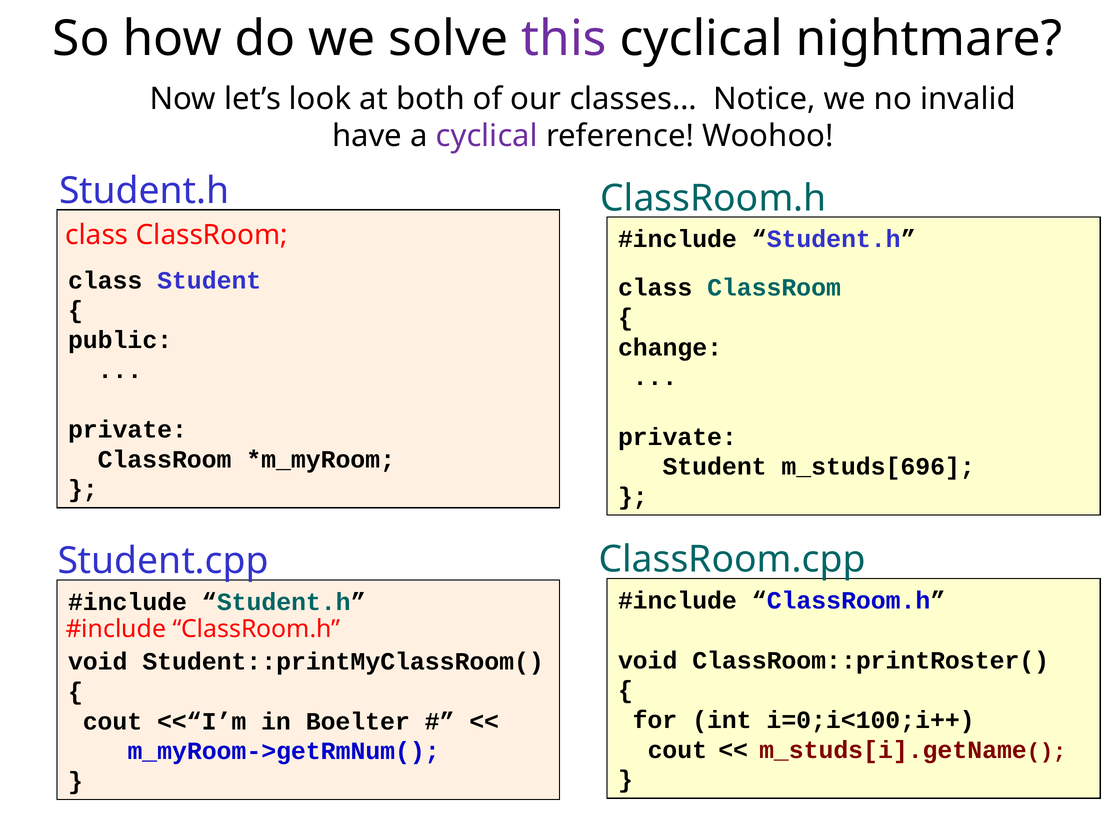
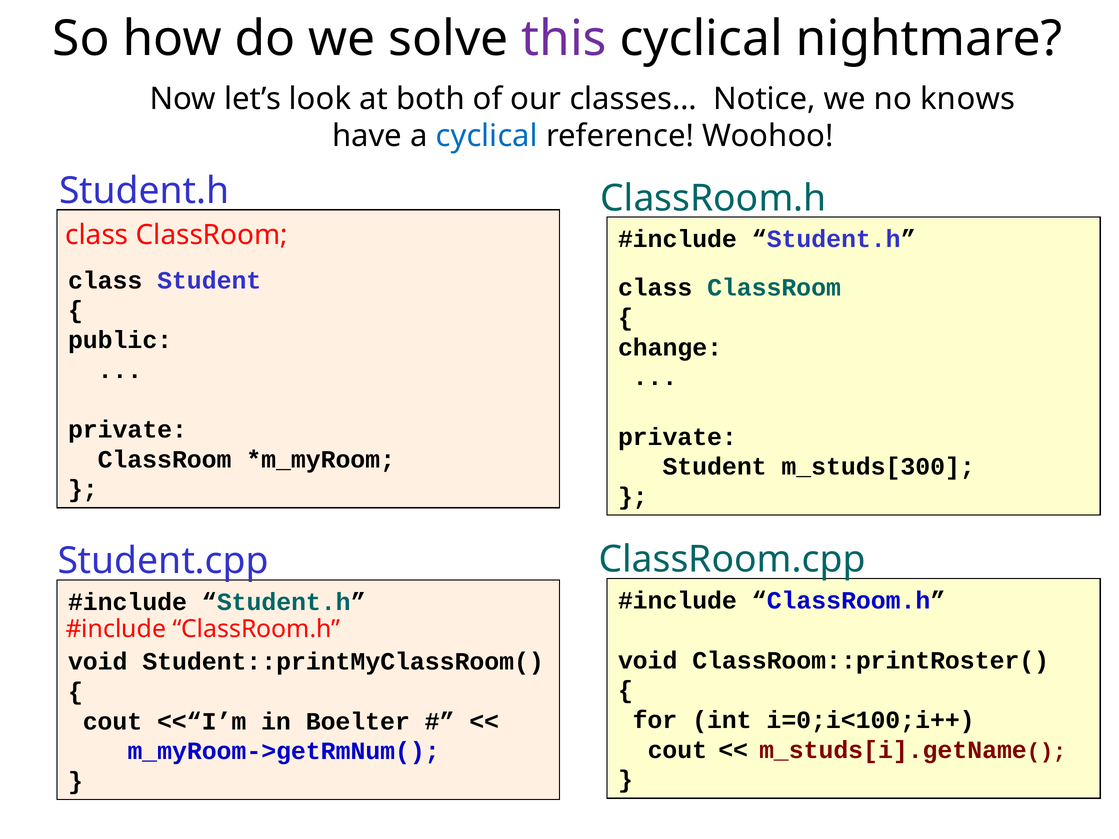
invalid: invalid -> knows
cyclical at (487, 136) colour: purple -> blue
m_studs[696: m_studs[696 -> m_studs[300
